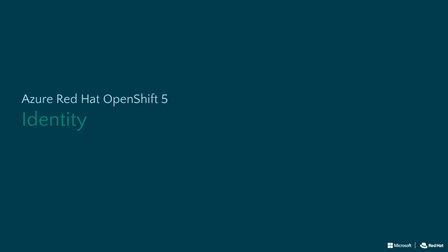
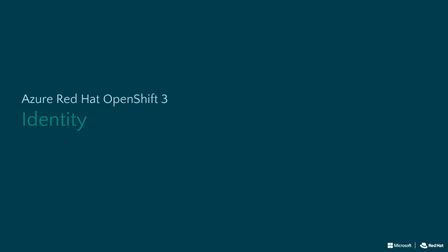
5: 5 -> 3
